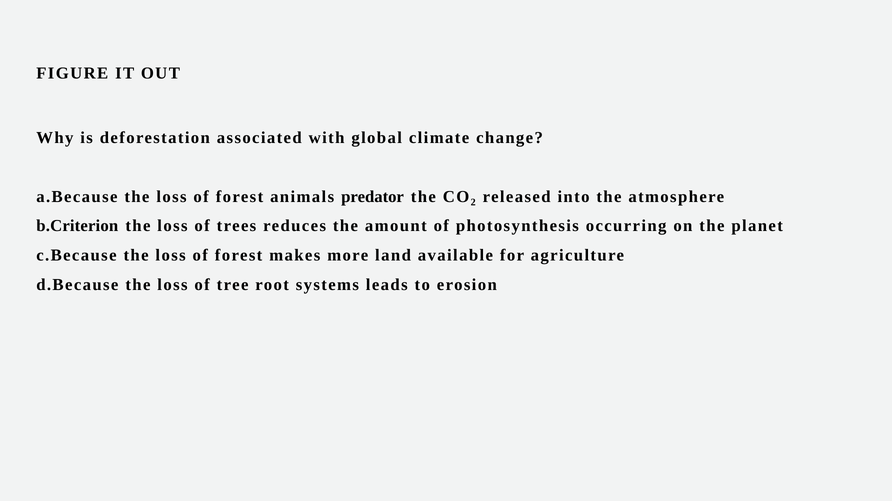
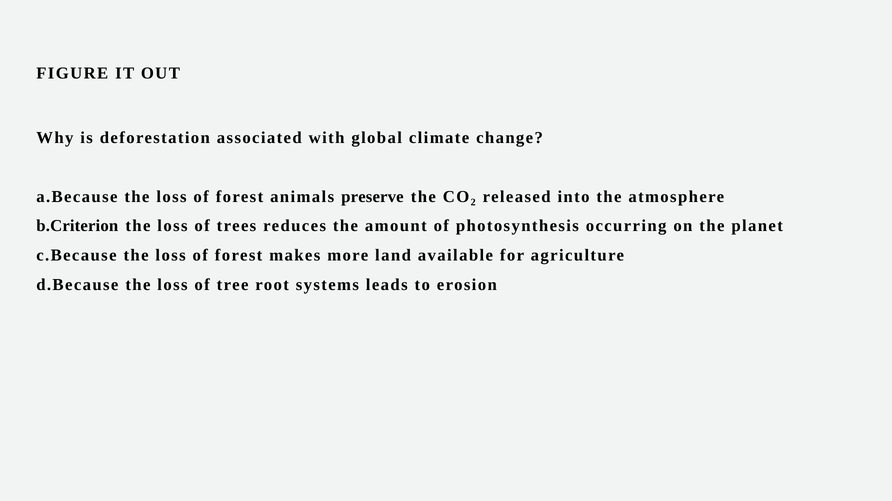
predator: predator -> preserve
